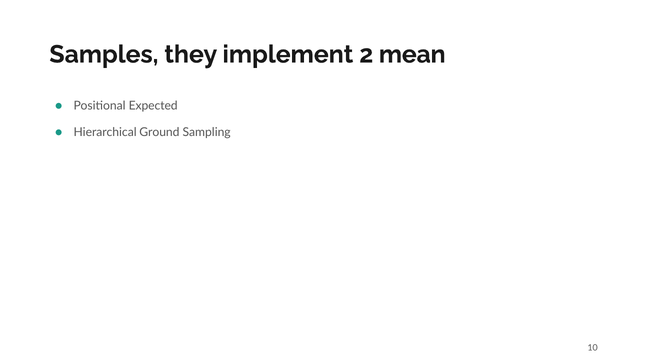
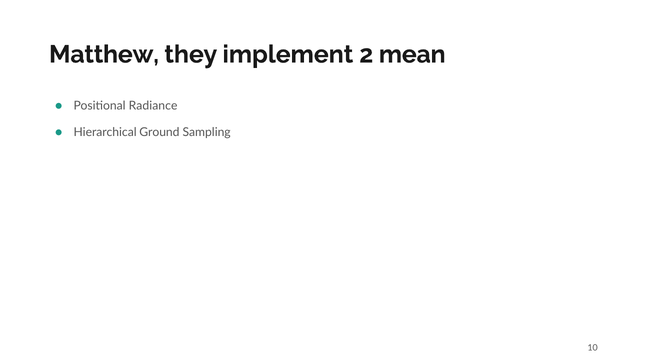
Samples: Samples -> Matthew
Expected: Expected -> Radiance
